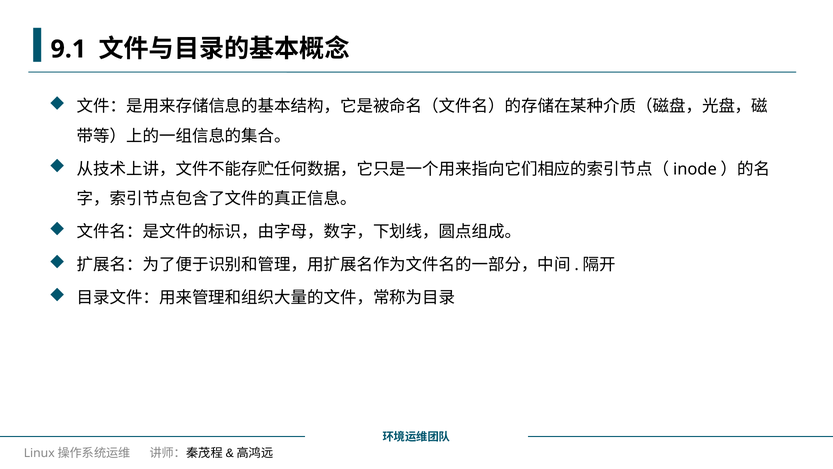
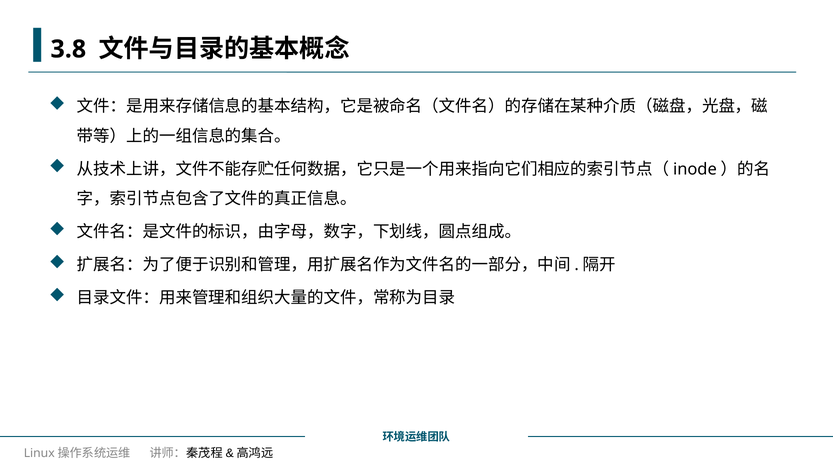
9.1: 9.1 -> 3.8
